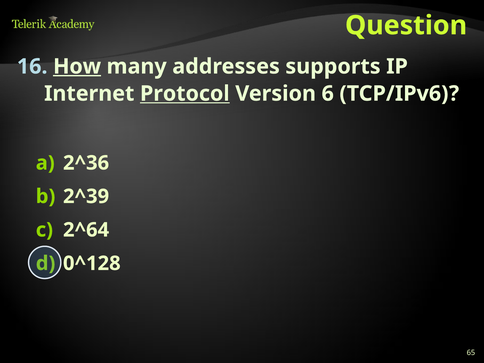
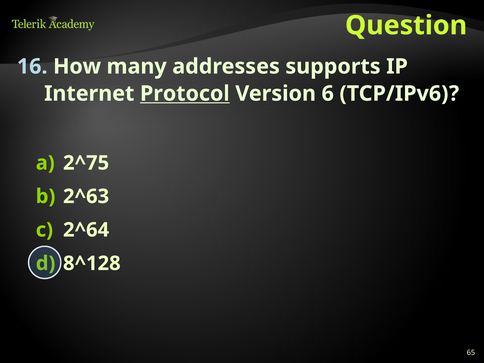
How underline: present -> none
2^36: 2^36 -> 2^75
2^39: 2^39 -> 2^63
0^128: 0^128 -> 8^128
